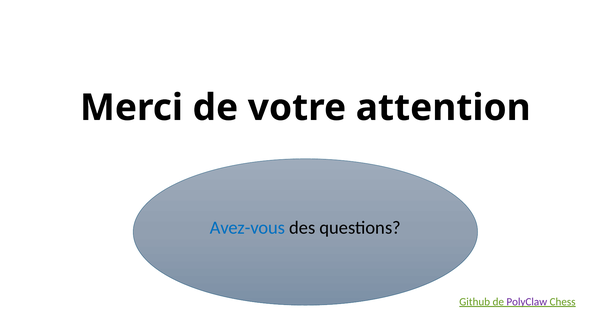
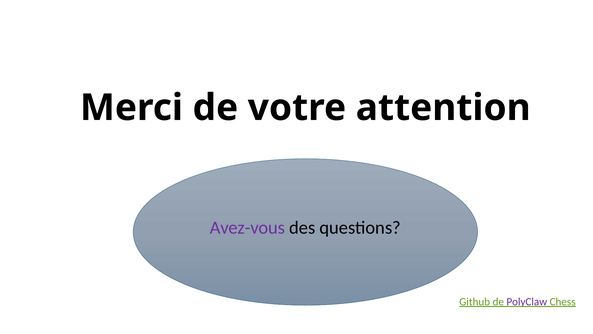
Avez-vous colour: blue -> purple
